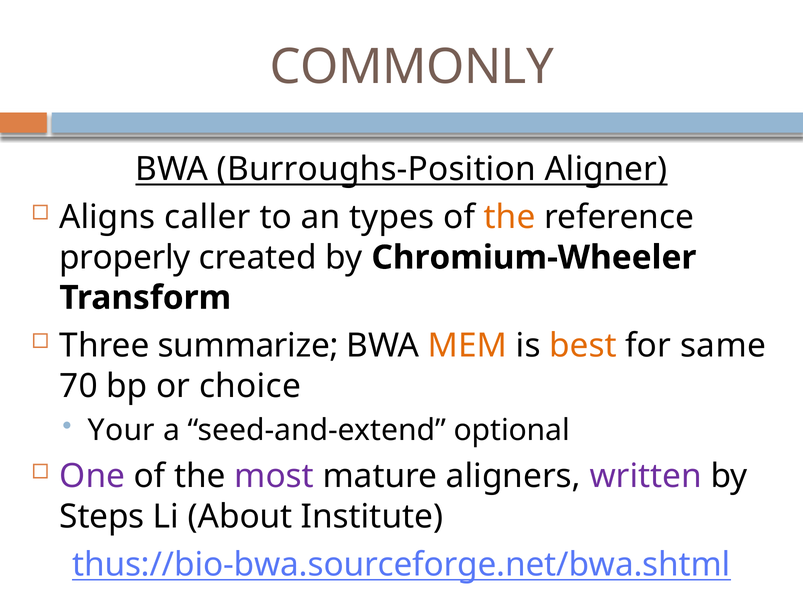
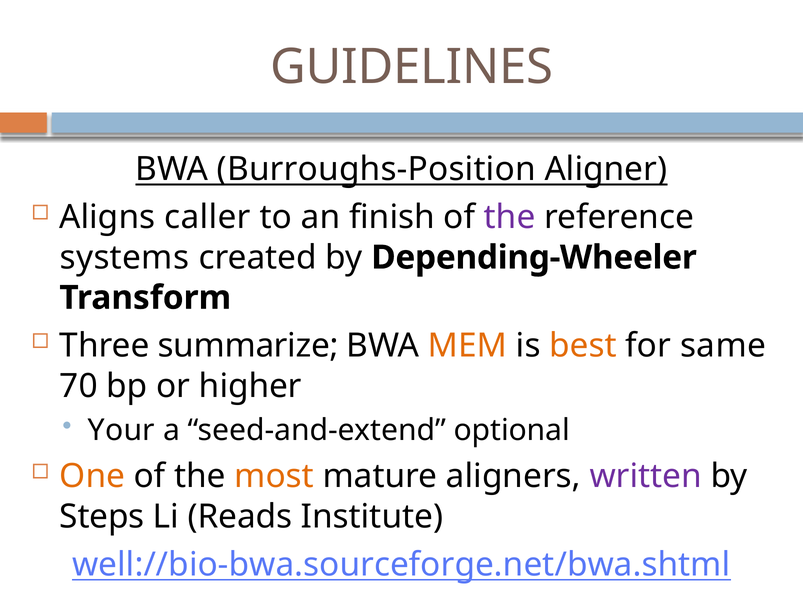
COMMONLY: COMMONLY -> GUIDELINES
types: types -> finish
the at (510, 217) colour: orange -> purple
properly: properly -> systems
Chromium-Wheeler: Chromium-Wheeler -> Depending-Wheeler
choice: choice -> higher
One colour: purple -> orange
most colour: purple -> orange
About: About -> Reads
thus://bio-bwa.sourceforge.net/bwa.shtml: thus://bio-bwa.sourceforge.net/bwa.shtml -> well://bio-bwa.sourceforge.net/bwa.shtml
